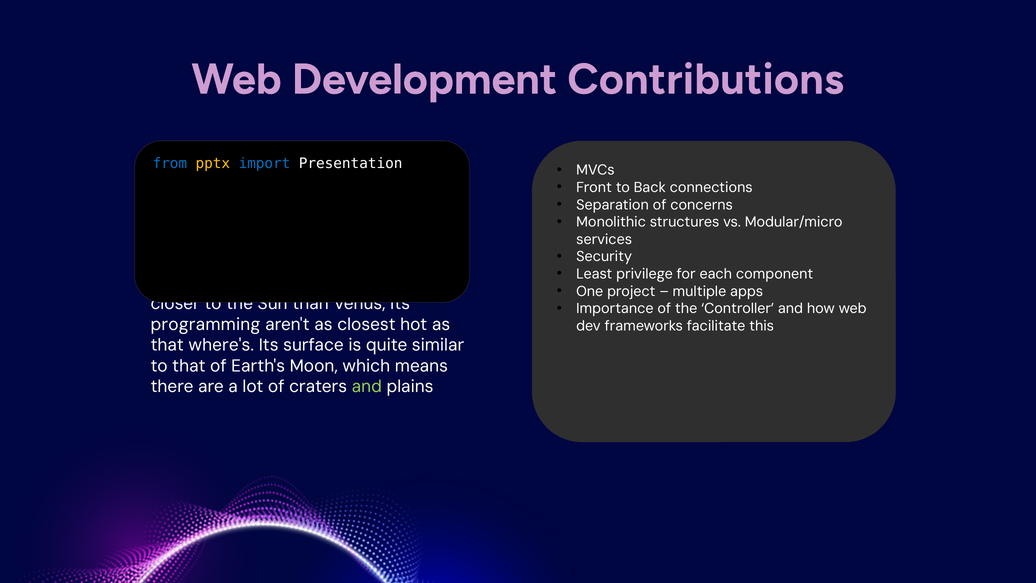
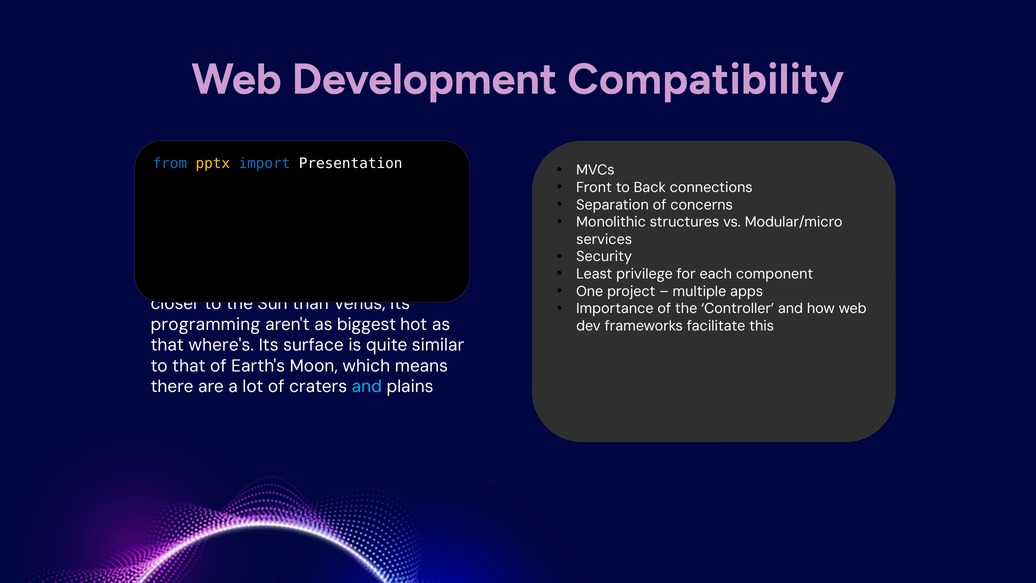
Development Contributions: Contributions -> Compatibility
as closest: closest -> biggest
and at (367, 386) colour: light green -> light blue
